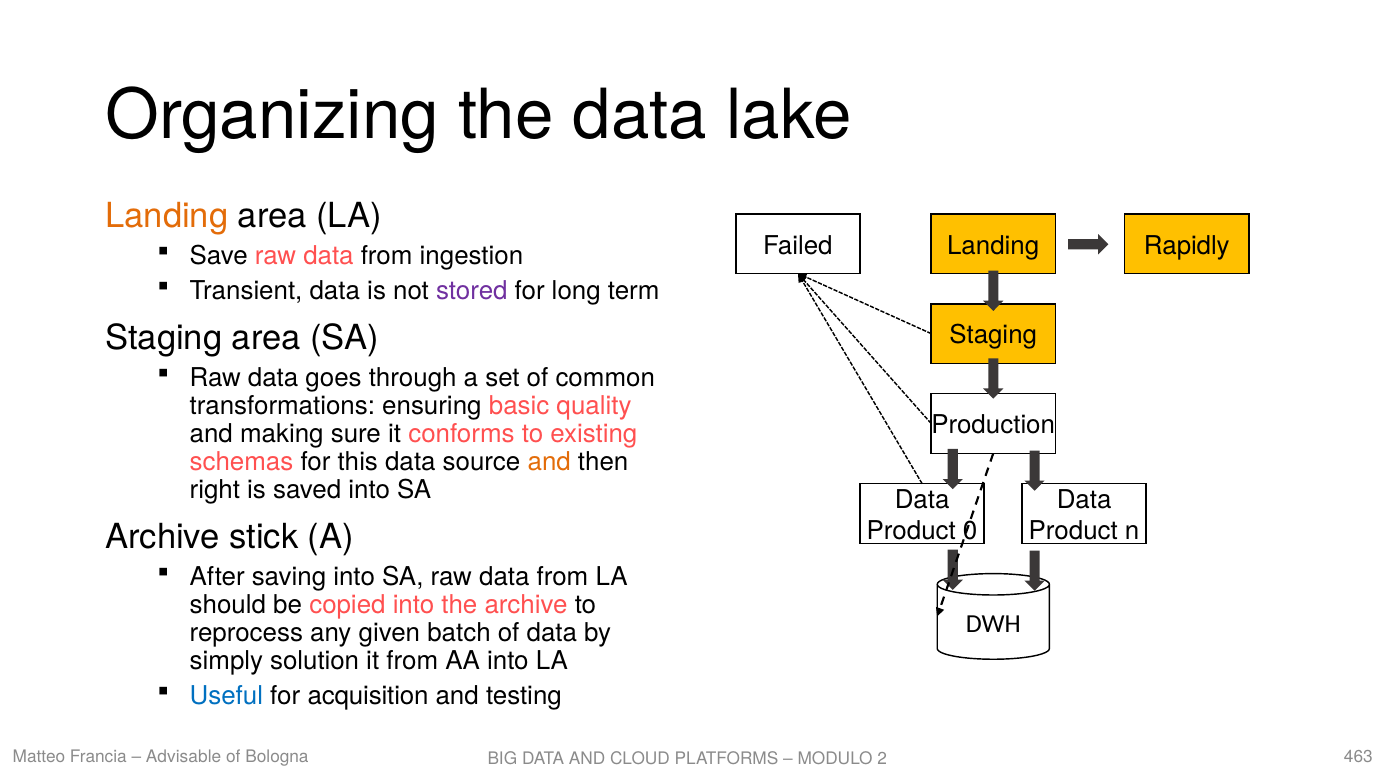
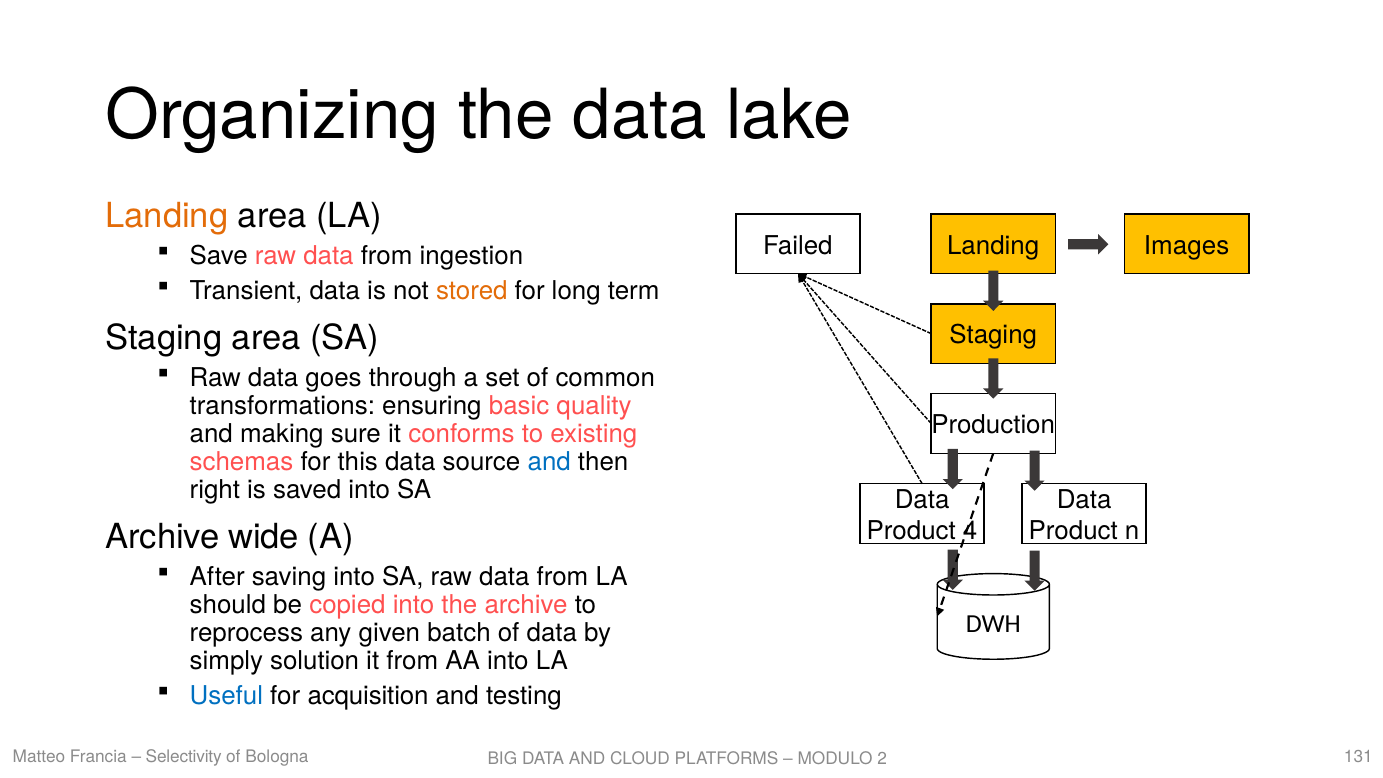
Rapidly: Rapidly -> Images
stored colour: purple -> orange
and at (549, 462) colour: orange -> blue
0: 0 -> 4
stick: stick -> wide
Advisable: Advisable -> Selectivity
463: 463 -> 131
